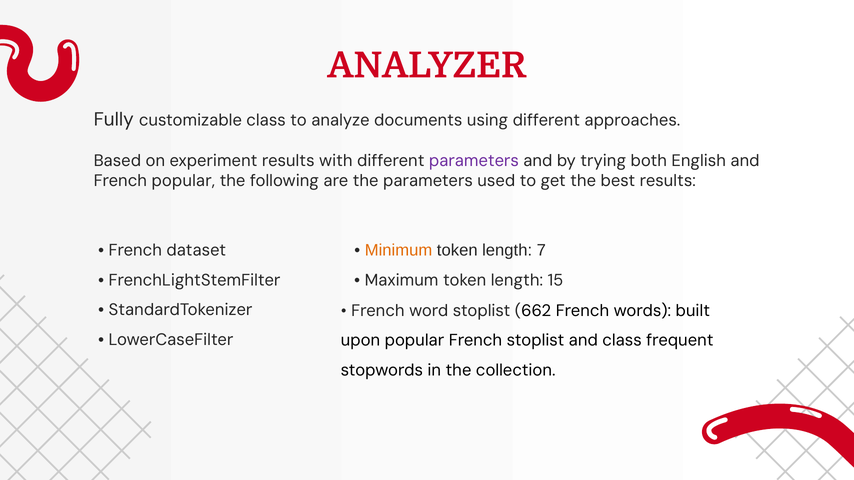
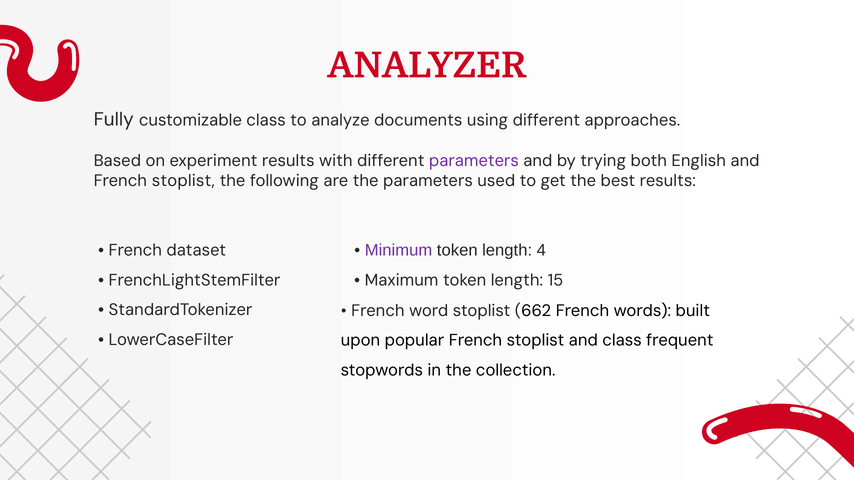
popular at (183, 181): popular -> stoplist
Minimum colour: orange -> purple
7: 7 -> 4
